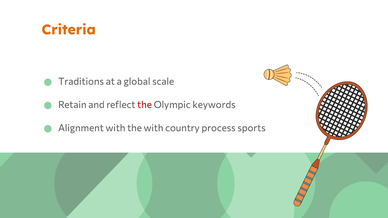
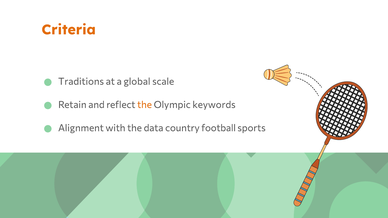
the at (145, 105) colour: red -> orange
the with: with -> data
process: process -> football
